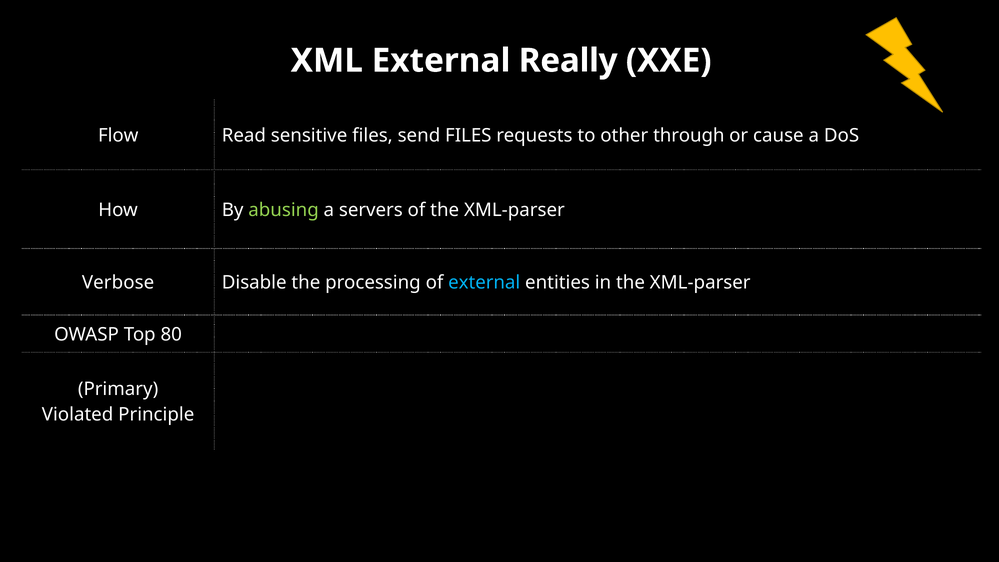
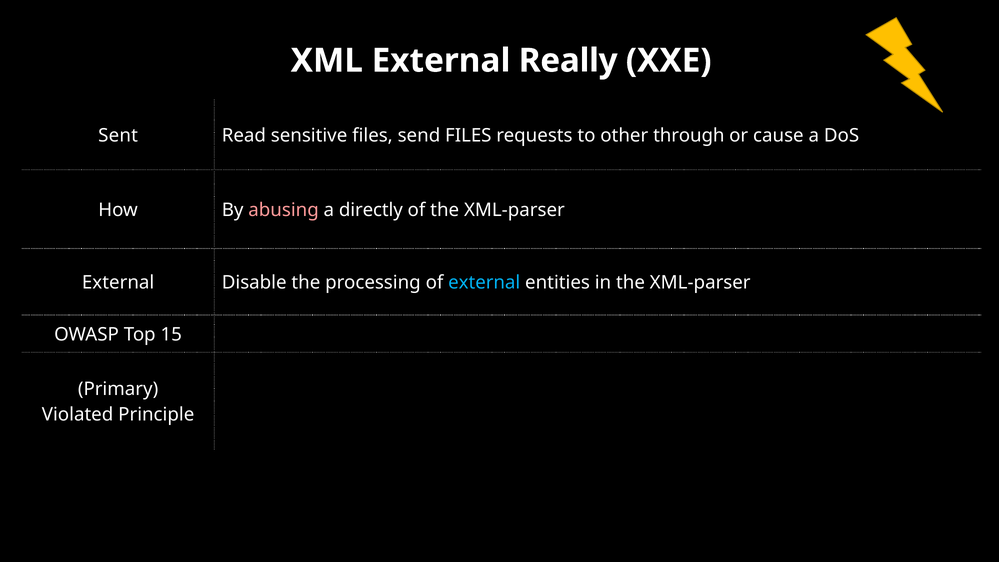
Flow: Flow -> Sent
abusing colour: light green -> pink
servers: servers -> directly
Verbose at (118, 283): Verbose -> External
80: 80 -> 15
